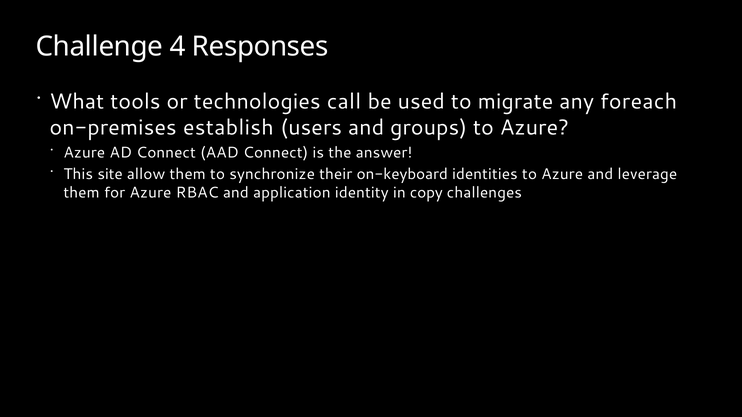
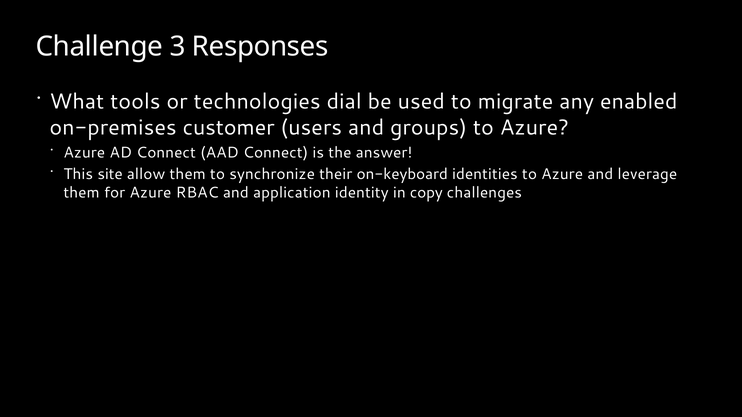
4: 4 -> 3
call: call -> dial
foreach: foreach -> enabled
establish: establish -> customer
